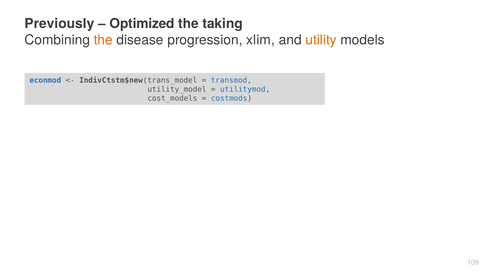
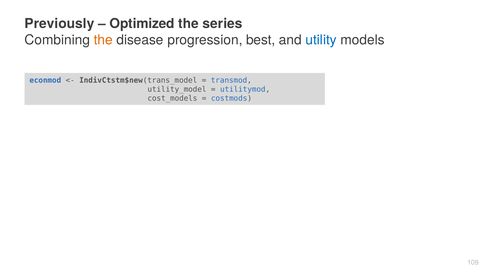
taking: taking -> series
xlim: xlim -> best
utility colour: orange -> blue
